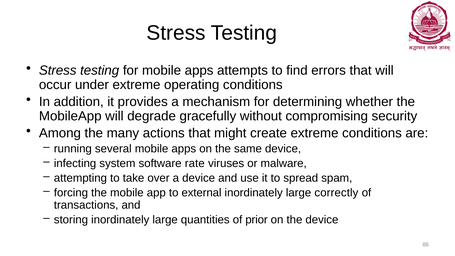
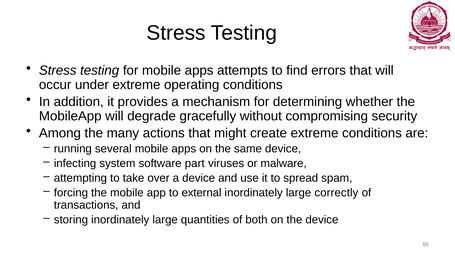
rate: rate -> part
prior: prior -> both
